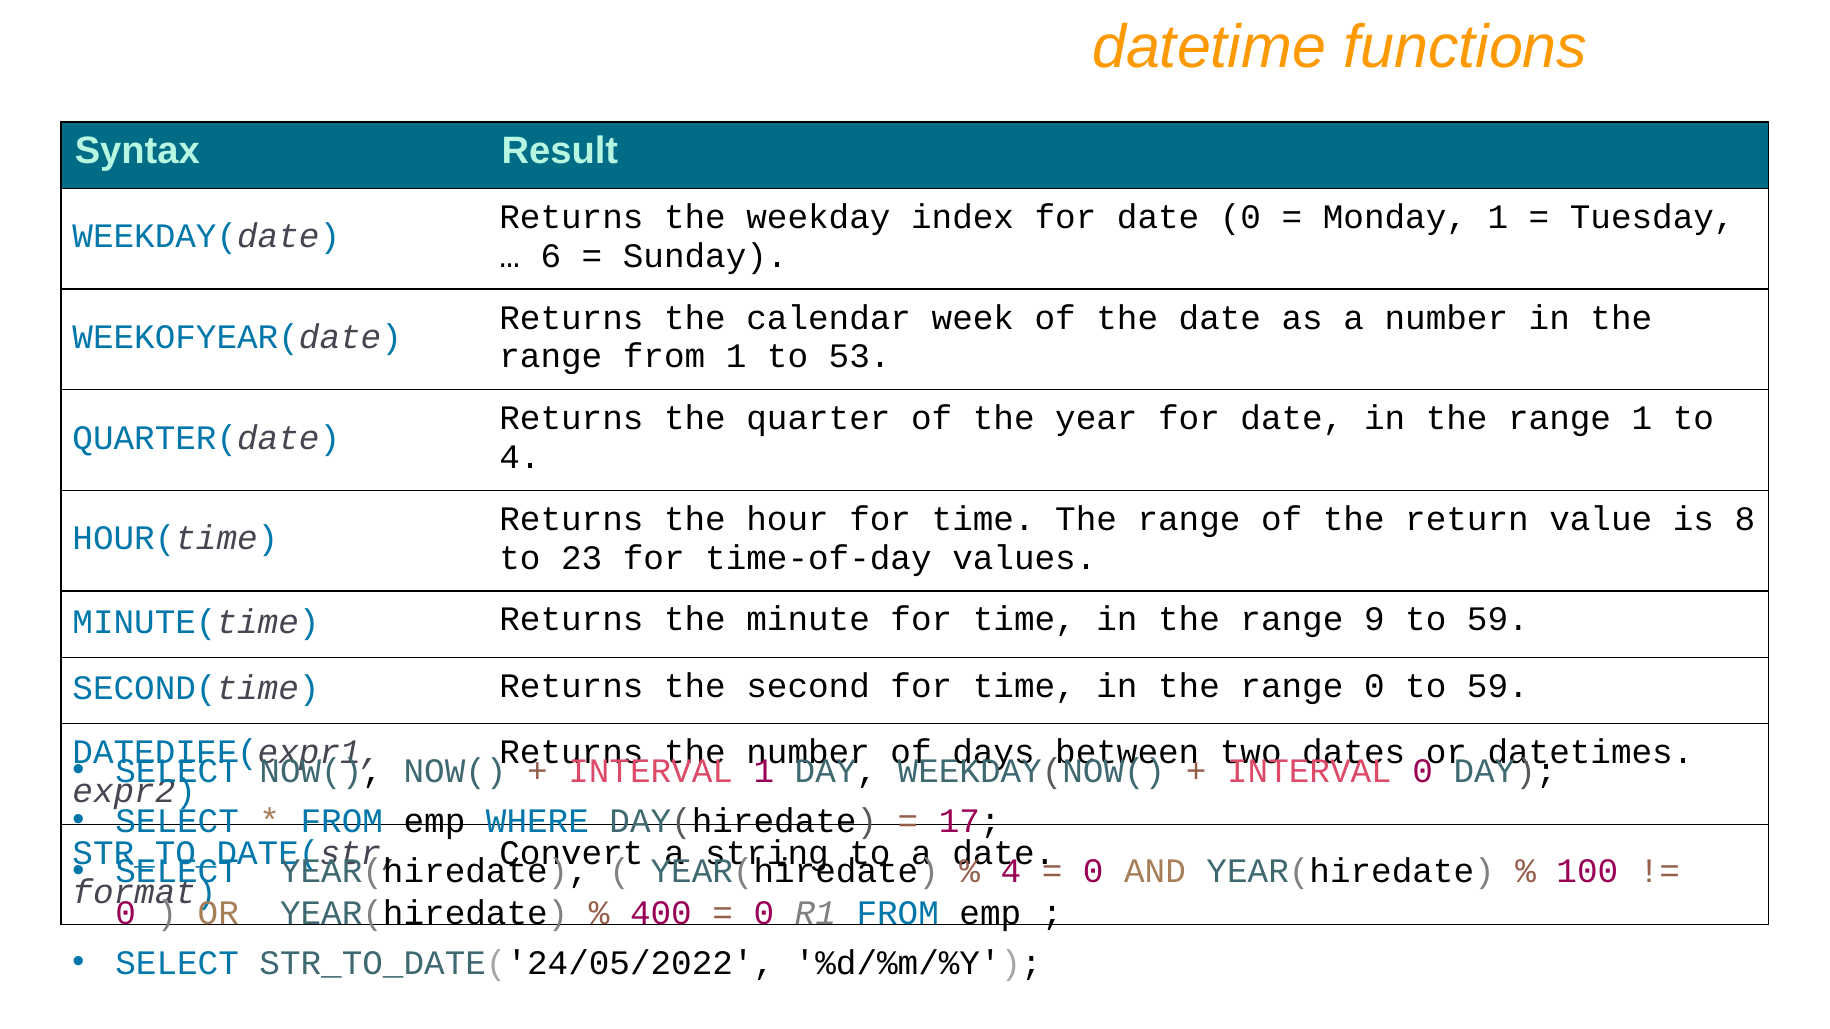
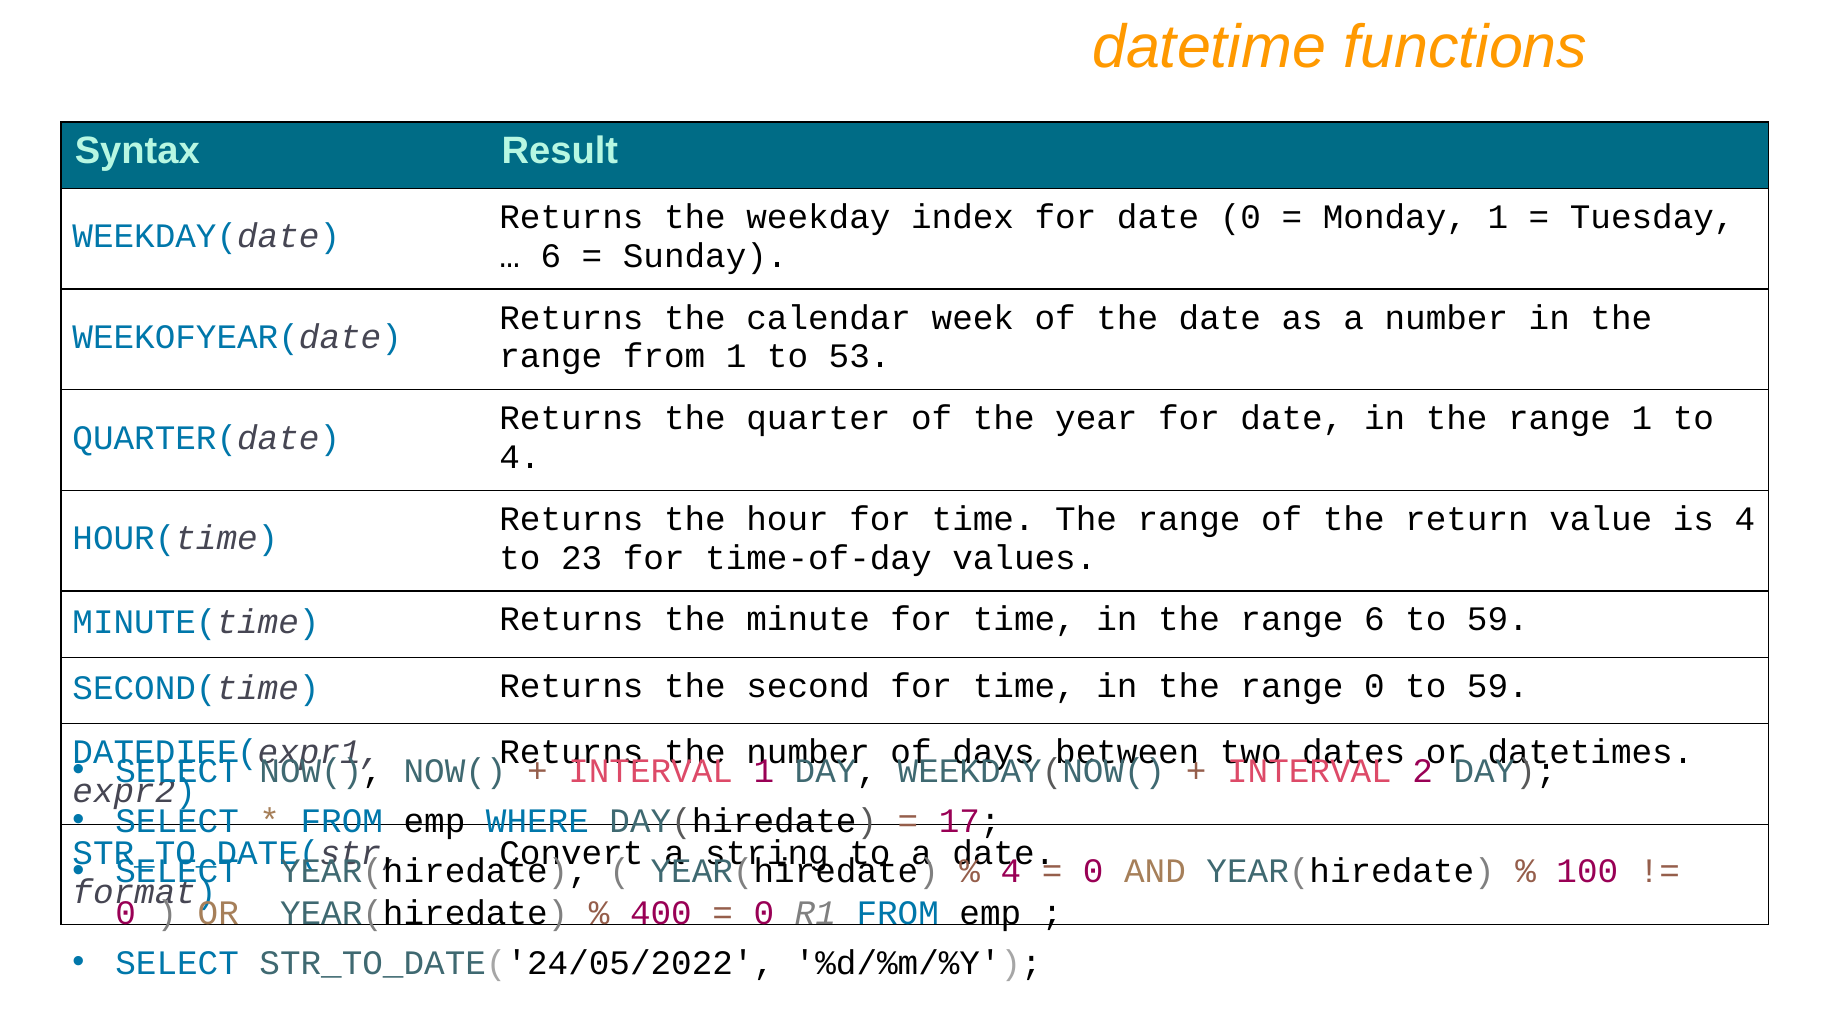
is 8: 8 -> 4
range 9: 9 -> 6
0 at (1423, 771): 0 -> 2
